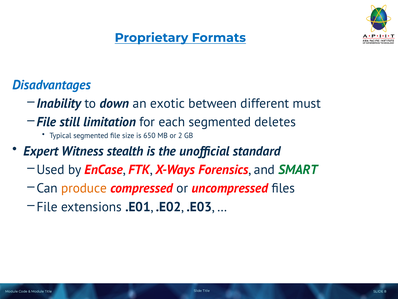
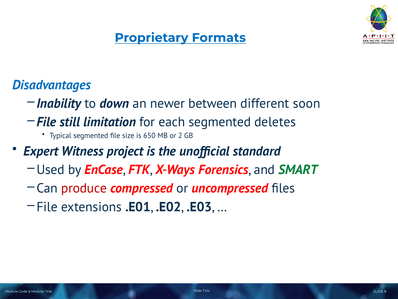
exotic: exotic -> newer
must: must -> soon
stealth: stealth -> project
produce colour: orange -> red
